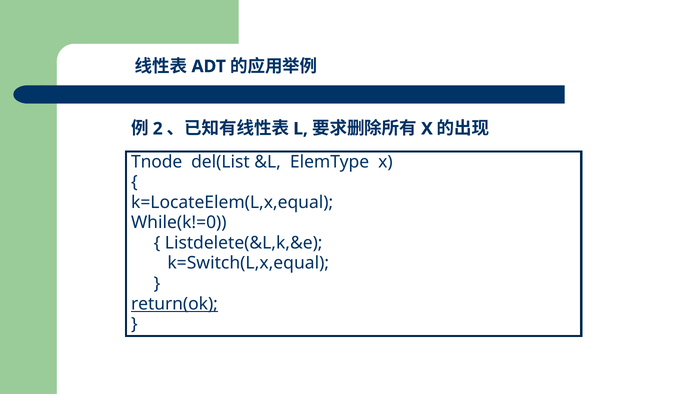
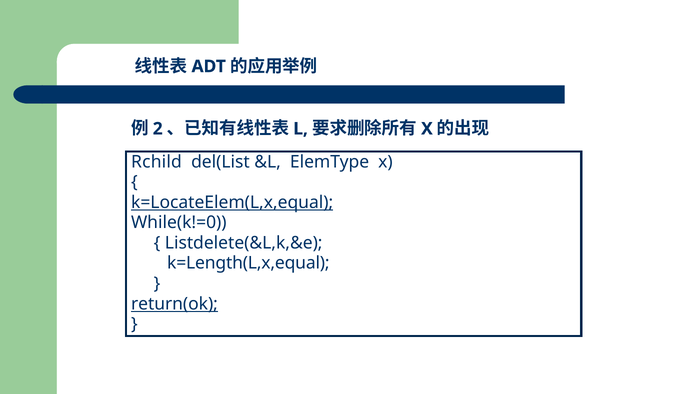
Tnode: Tnode -> Rchild
k=LocateElem(L,x,equal underline: none -> present
k=Switch(L,x,equal: k=Switch(L,x,equal -> k=Length(L,x,equal
